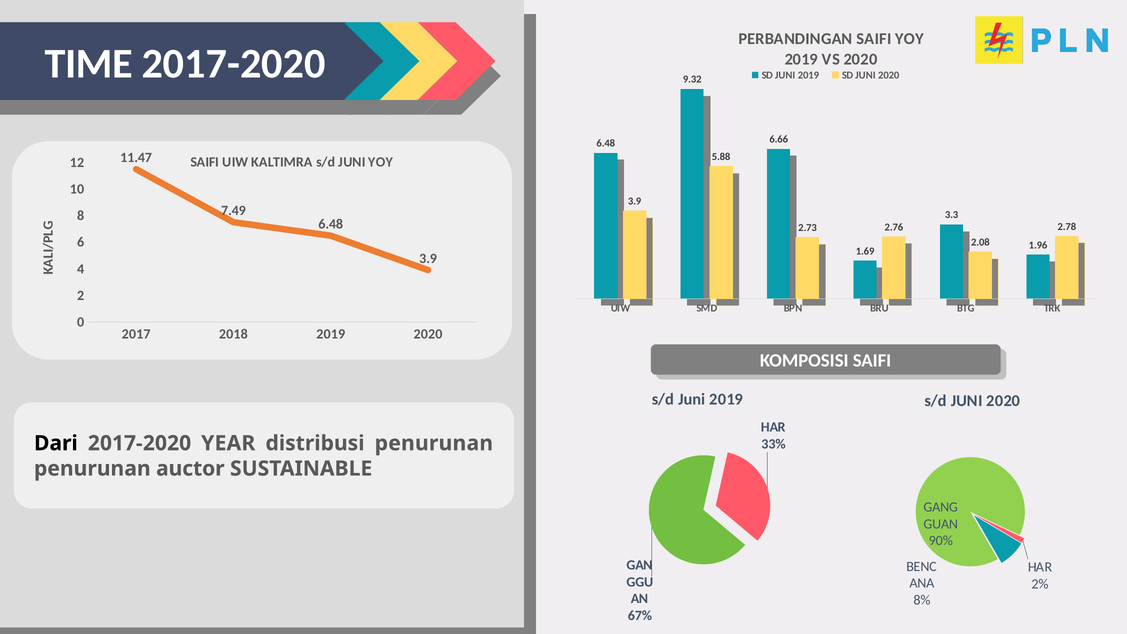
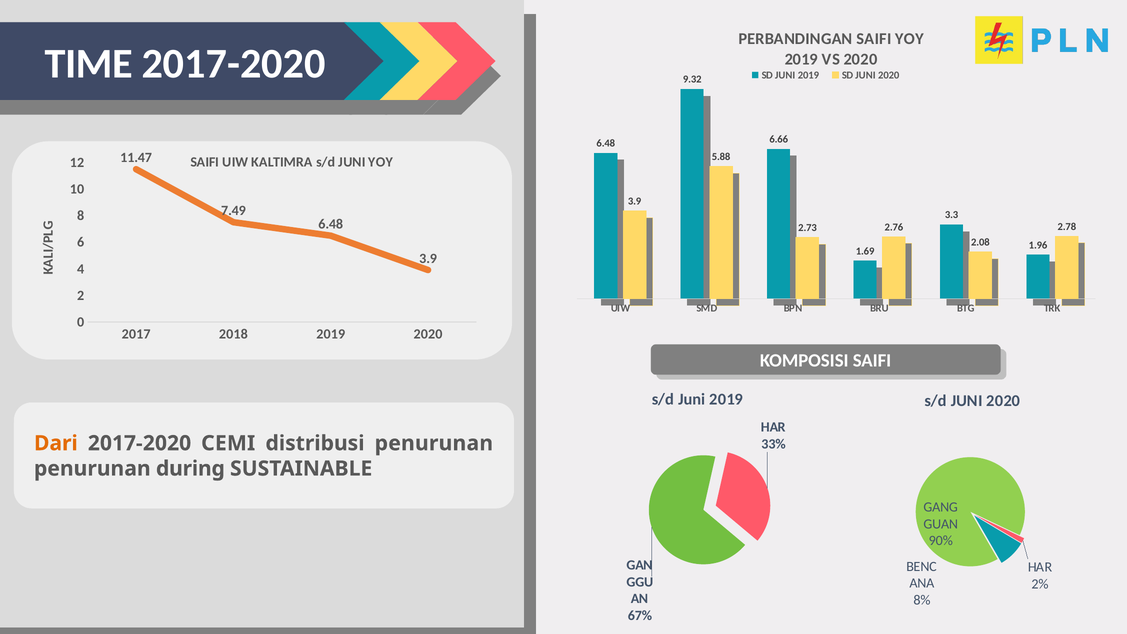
Dari colour: black -> orange
YEAR: YEAR -> CEMI
auctor: auctor -> during
